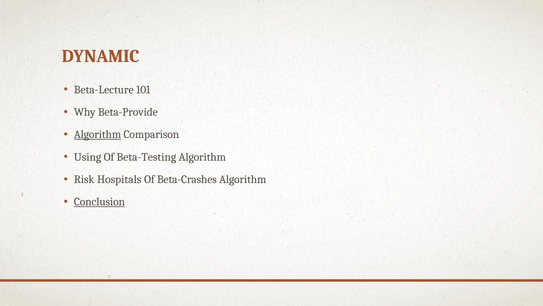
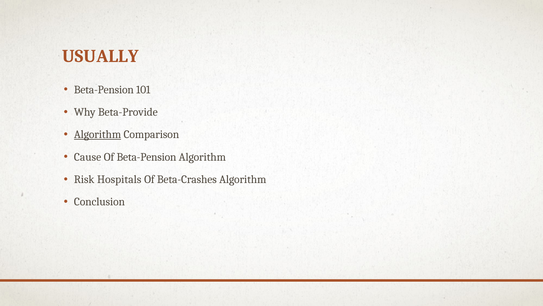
DYNAMIC: DYNAMIC -> USUALLY
Beta-Lecture at (104, 90): Beta-Lecture -> Beta-Pension
Using: Using -> Cause
Of Beta-Testing: Beta-Testing -> Beta-Pension
Conclusion underline: present -> none
